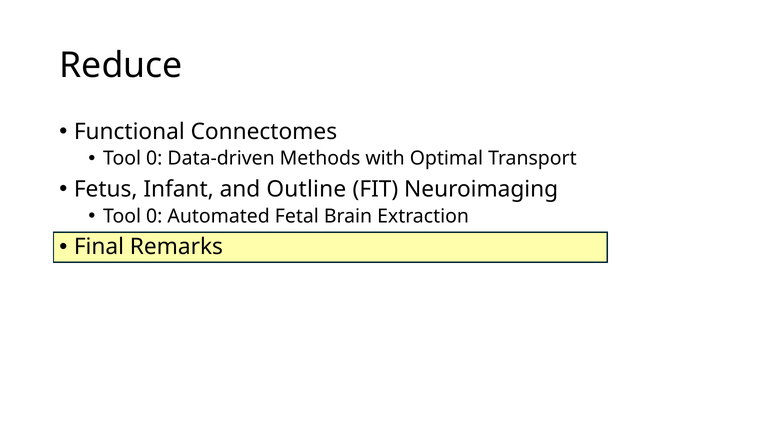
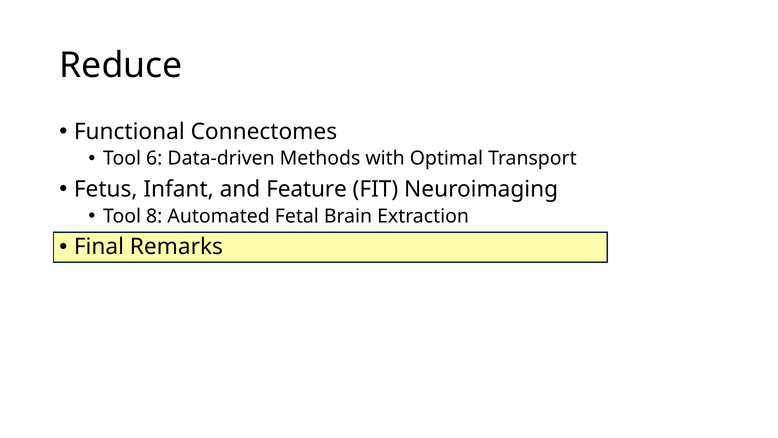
0 at (154, 158): 0 -> 6
Outline: Outline -> Feature
0 at (154, 216): 0 -> 8
